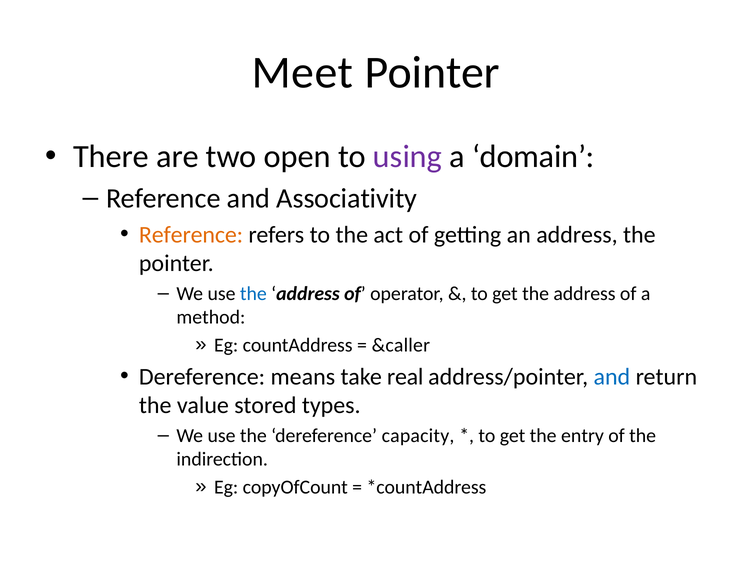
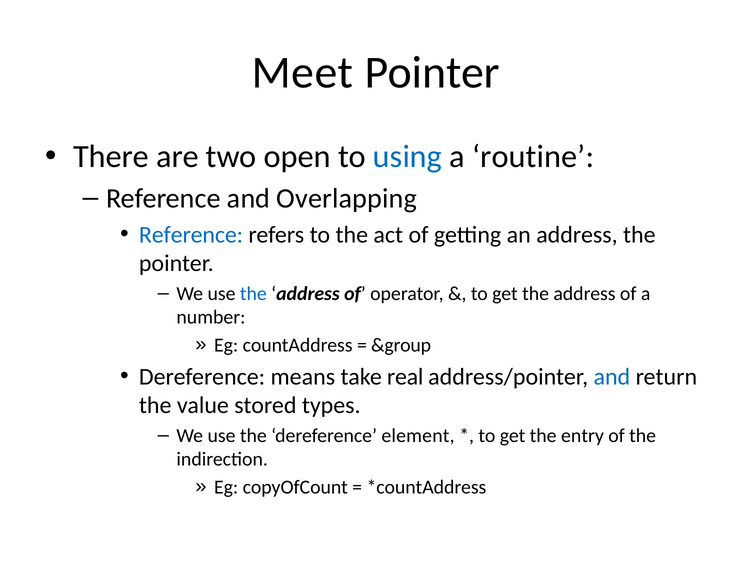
using colour: purple -> blue
domain: domain -> routine
Associativity: Associativity -> Overlapping
Reference at (191, 235) colour: orange -> blue
method: method -> number
&caller: &caller -> &group
capacity: capacity -> element
